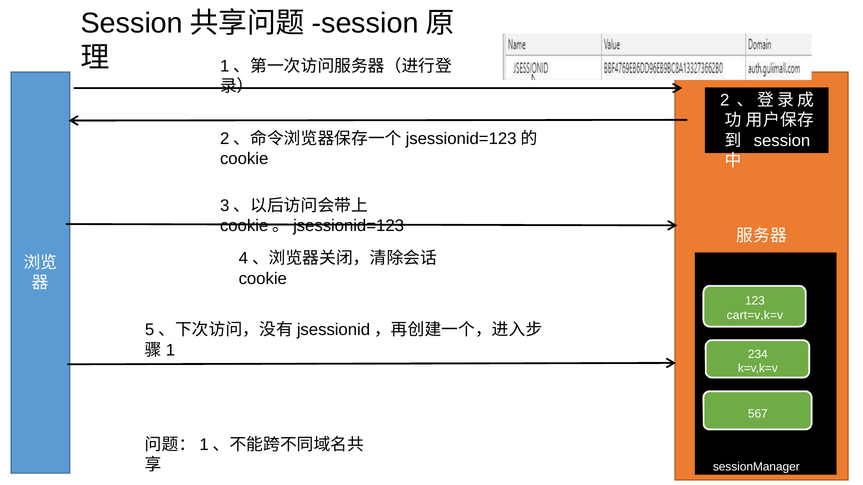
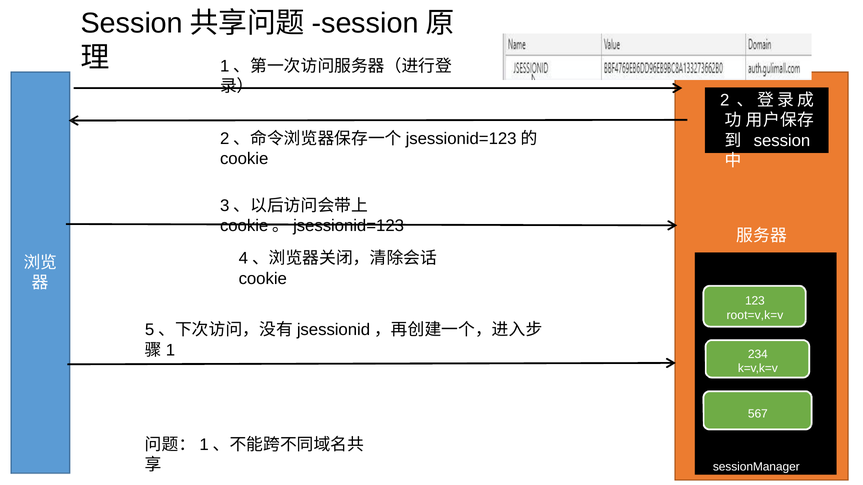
cart=v,k=v: cart=v,k=v -> root=v,k=v
